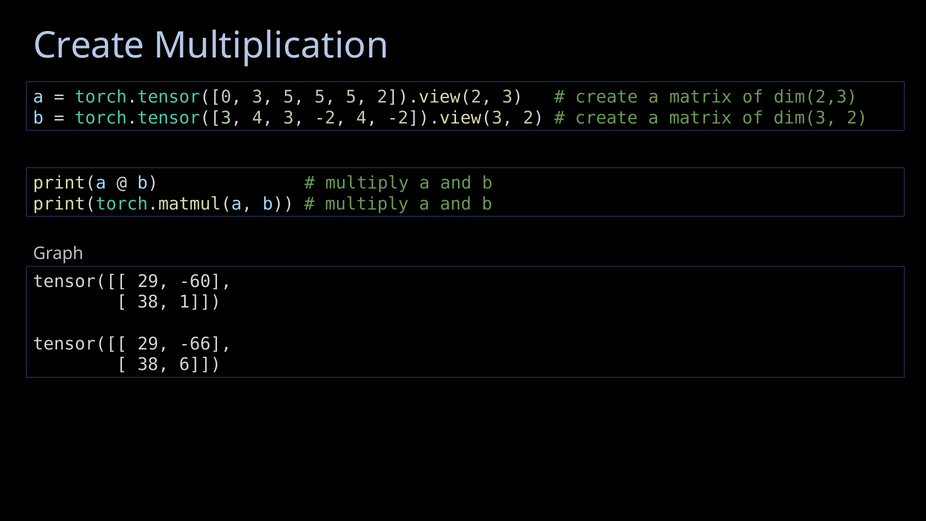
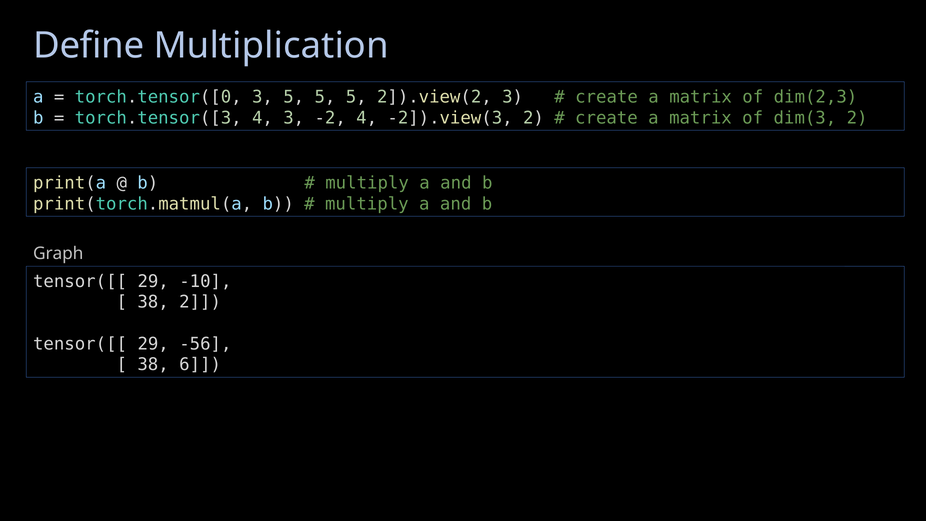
Create at (89, 45): Create -> Define
-60: -60 -> -10
38 1: 1 -> 2
-66: -66 -> -56
